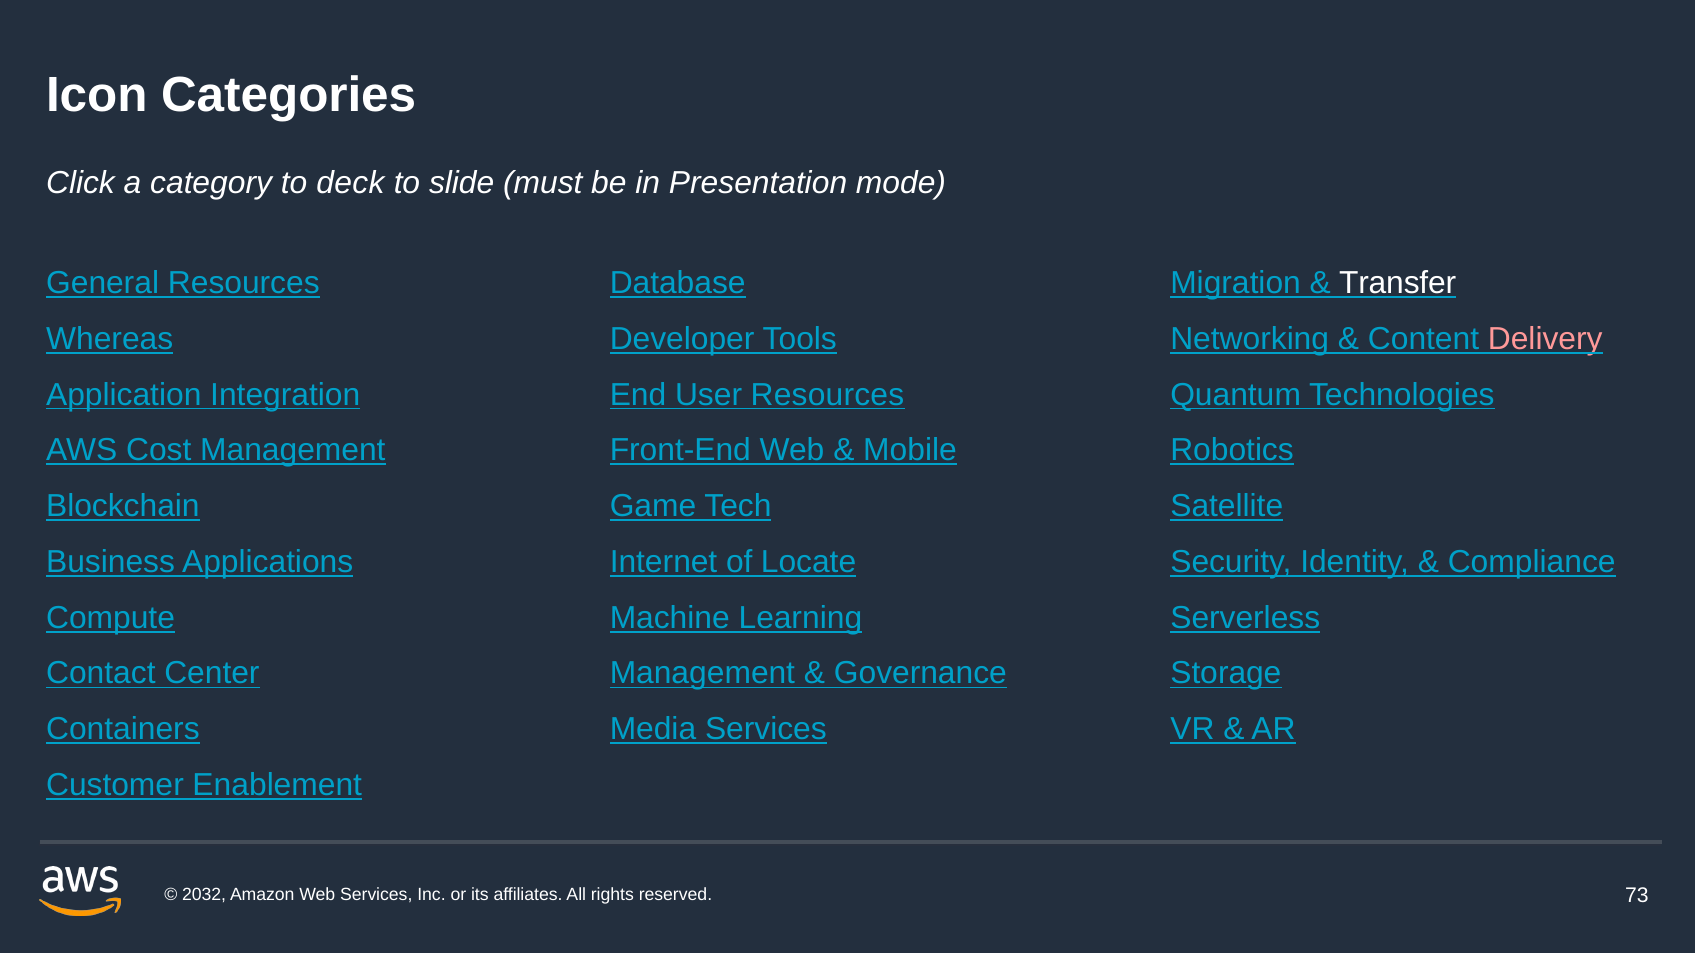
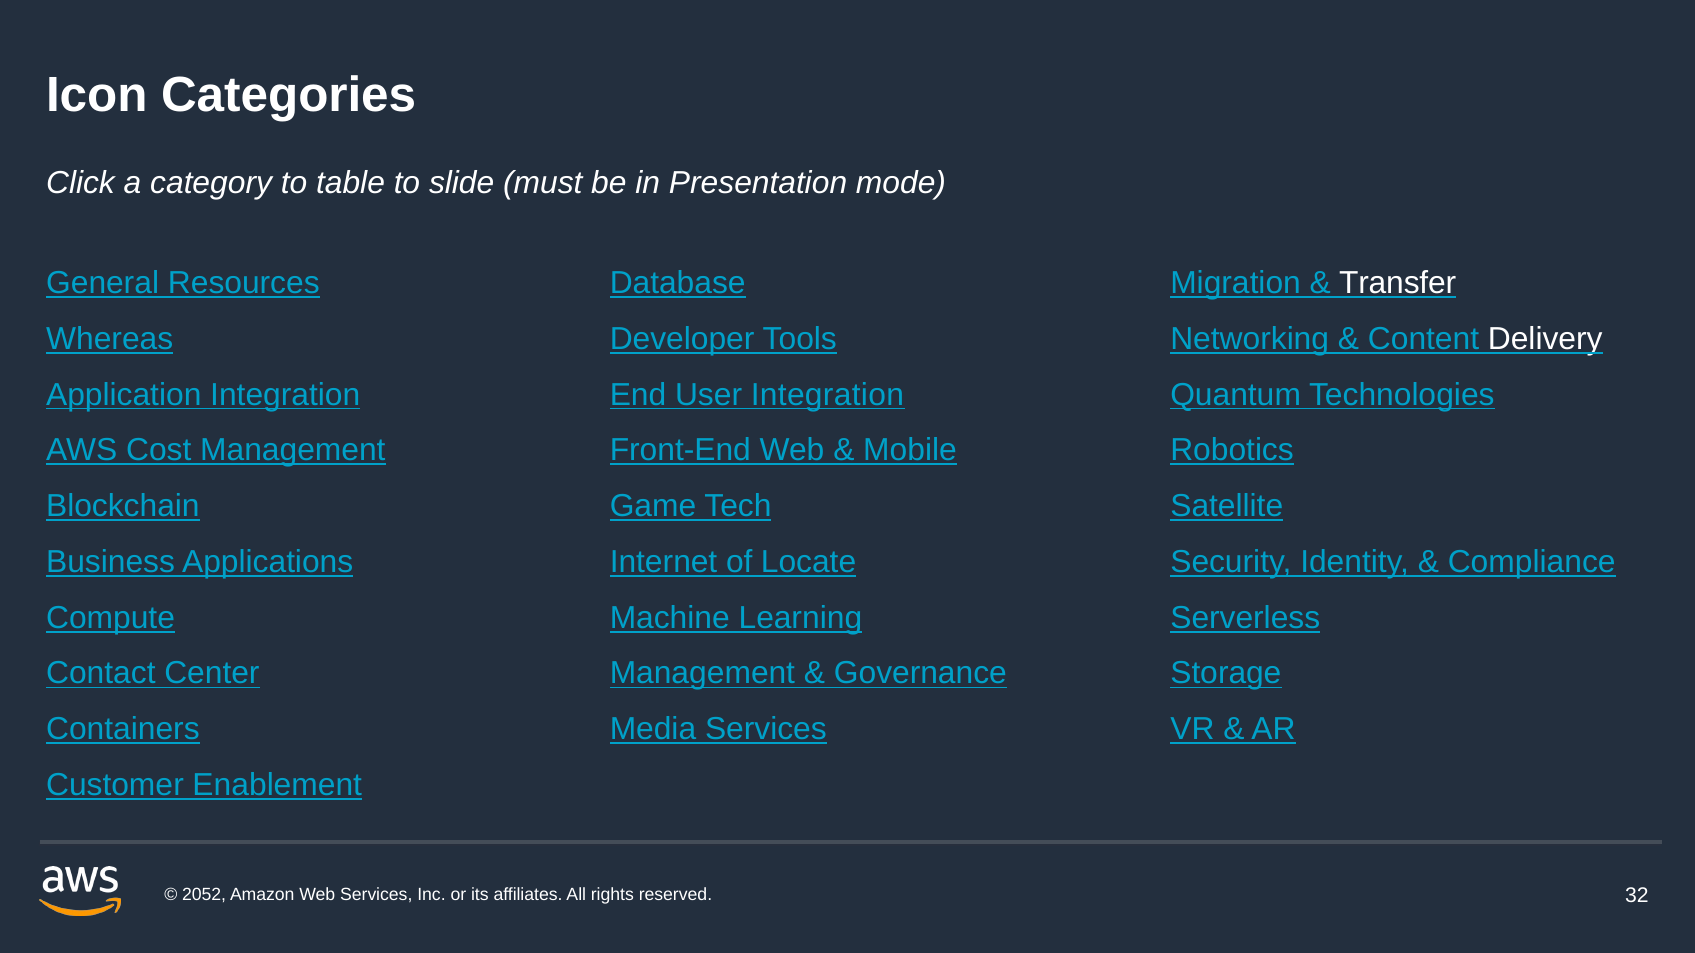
deck: deck -> table
Delivery colour: pink -> white
User Resources: Resources -> Integration
2032: 2032 -> 2052
73: 73 -> 32
